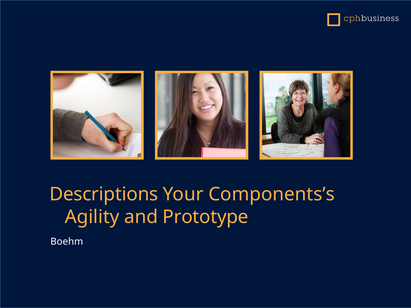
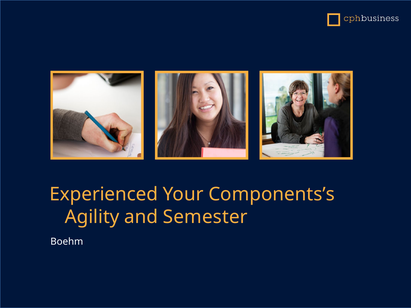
Descriptions: Descriptions -> Experienced
Prototype: Prototype -> Semester
